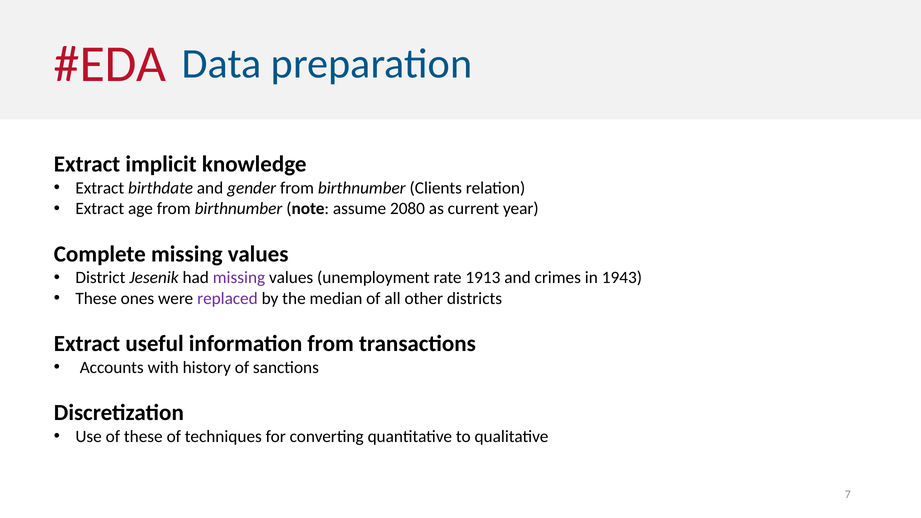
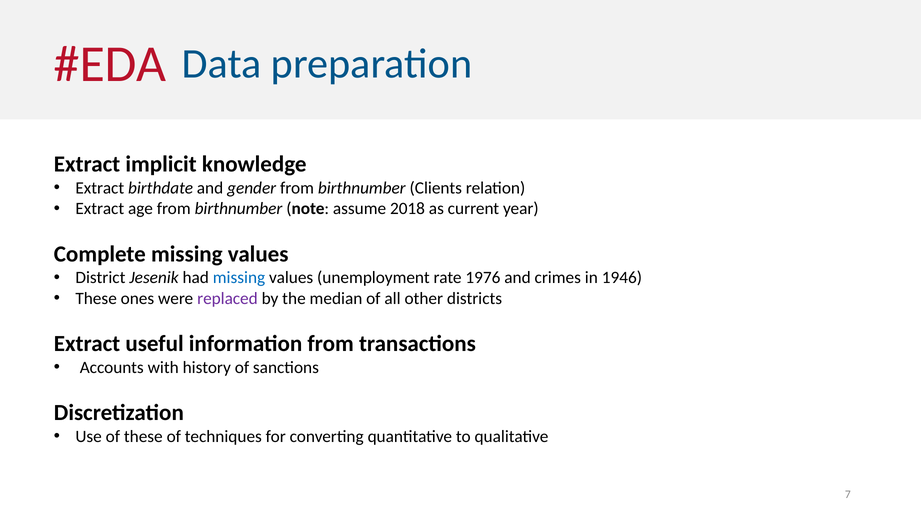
2080: 2080 -> 2018
missing at (239, 278) colour: purple -> blue
1913: 1913 -> 1976
1943: 1943 -> 1946
